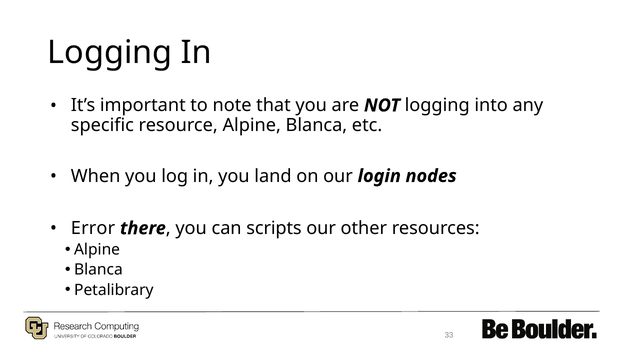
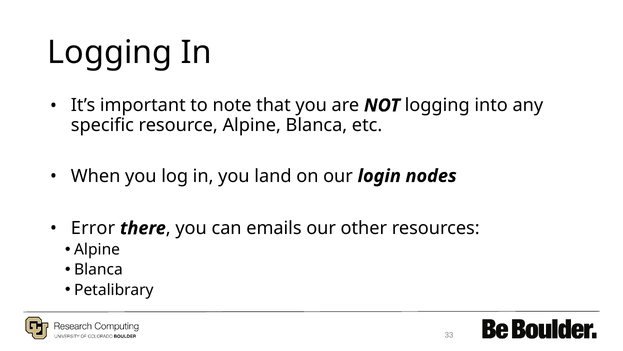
scripts: scripts -> emails
